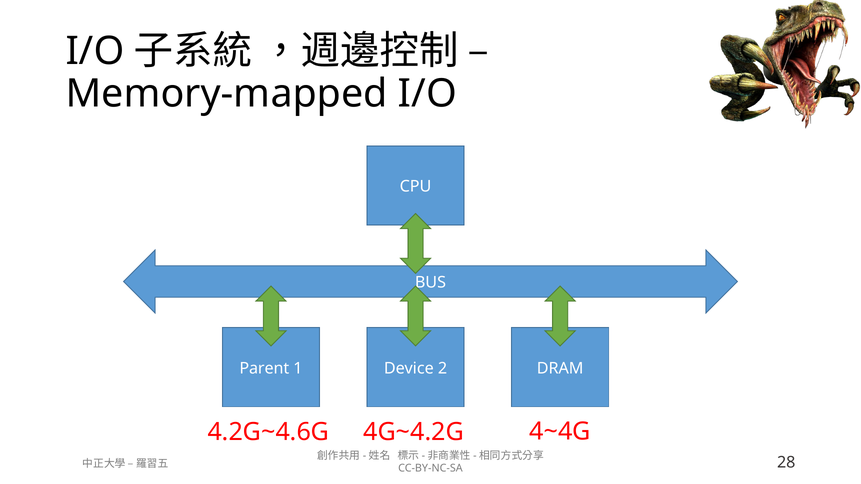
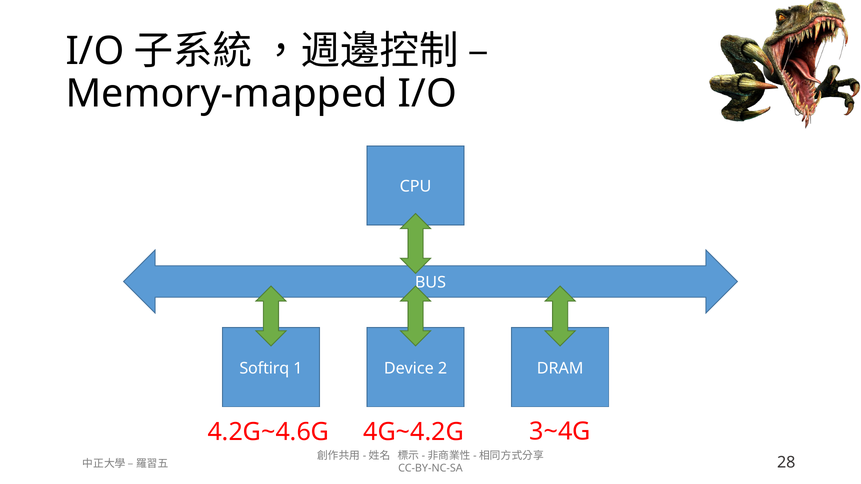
Parent: Parent -> Softirq
4~4G: 4~4G -> 3~4G
